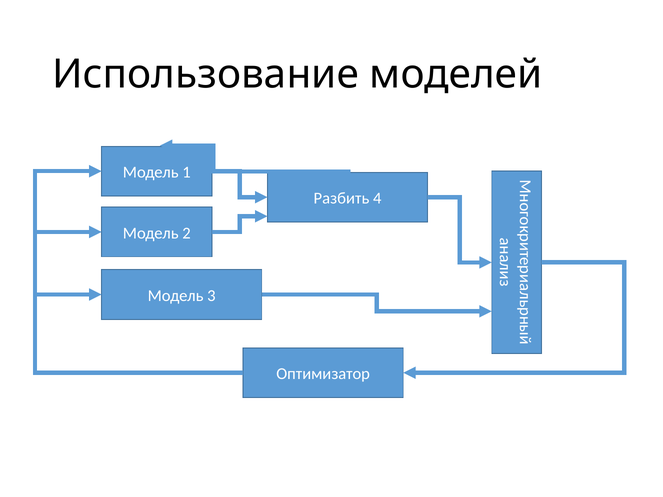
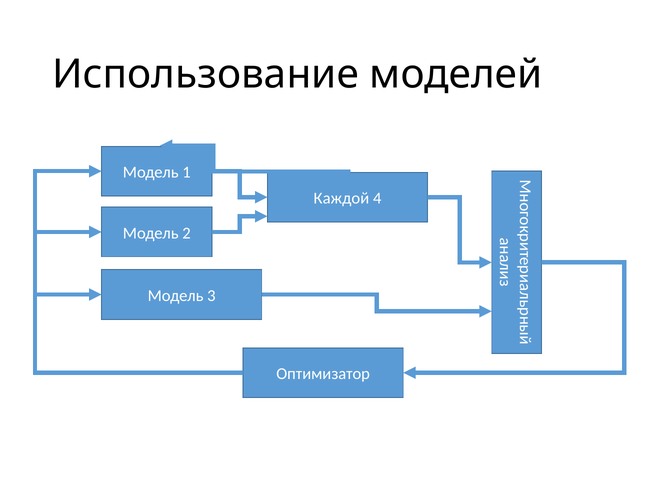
Разбить: Разбить -> Каждой
